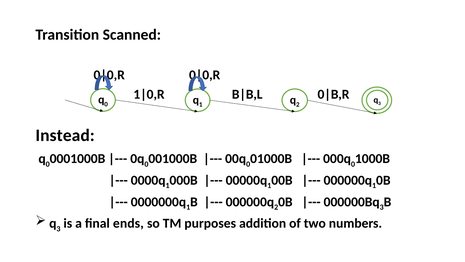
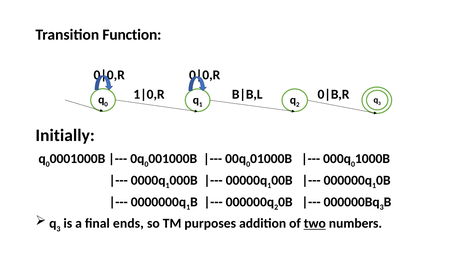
Scanned: Scanned -> Function
Instead: Instead -> Initially
two underline: none -> present
